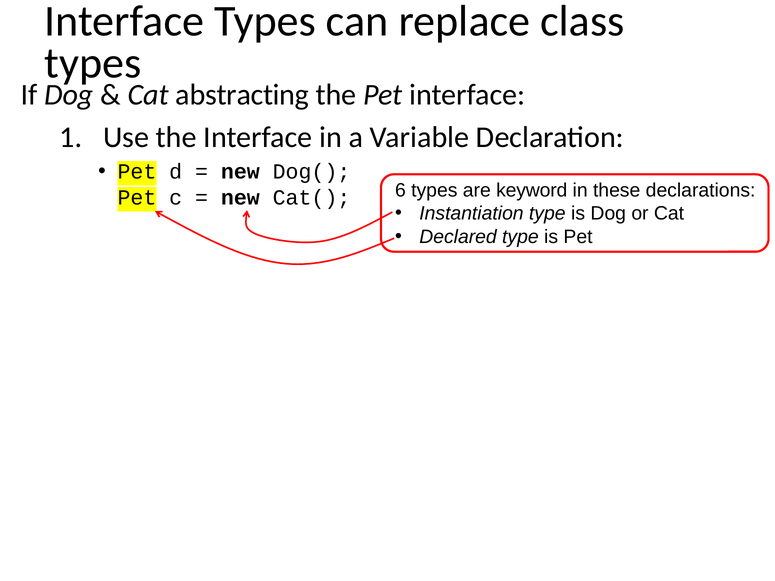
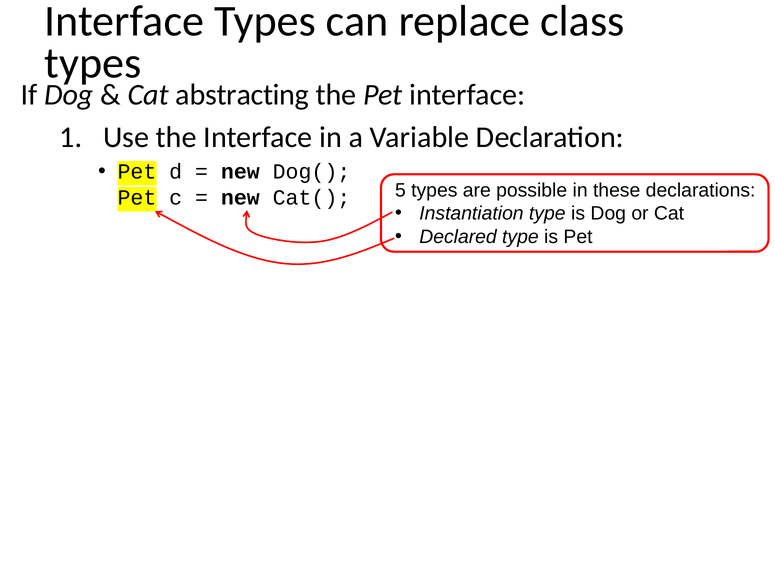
6: 6 -> 5
keyword: keyword -> possible
